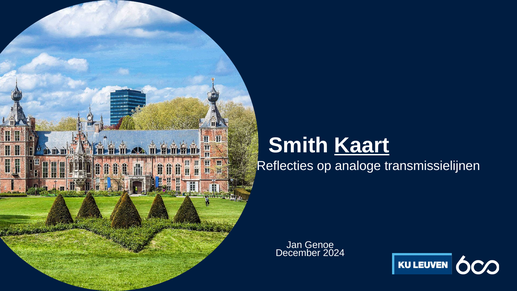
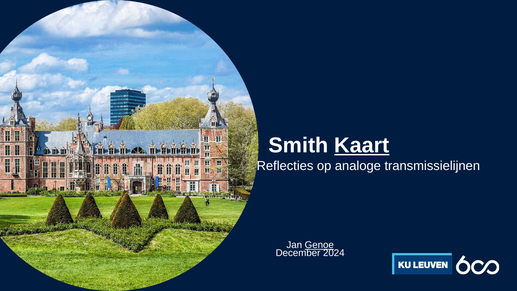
Genoe underline: none -> present
